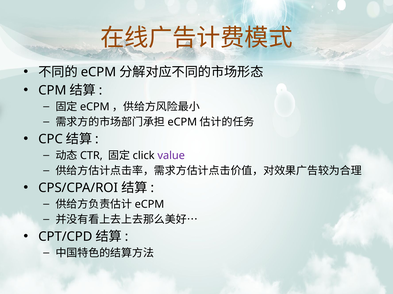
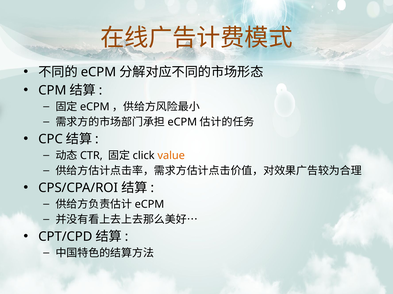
value colour: purple -> orange
